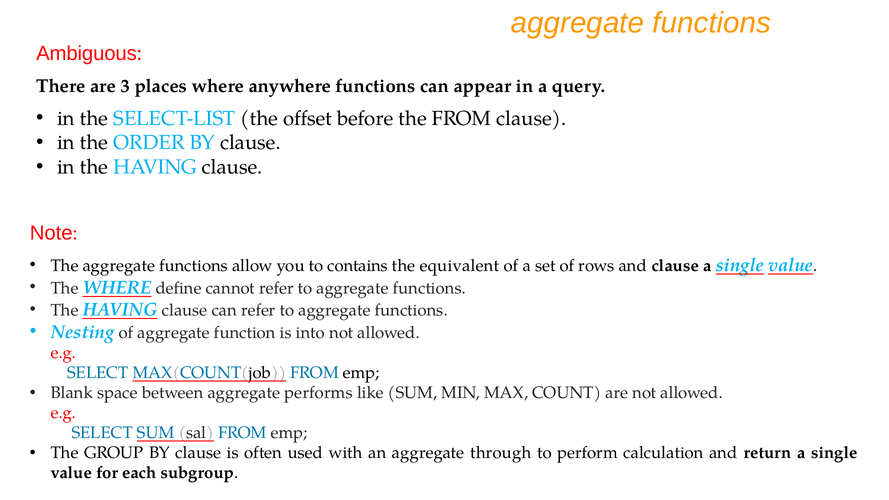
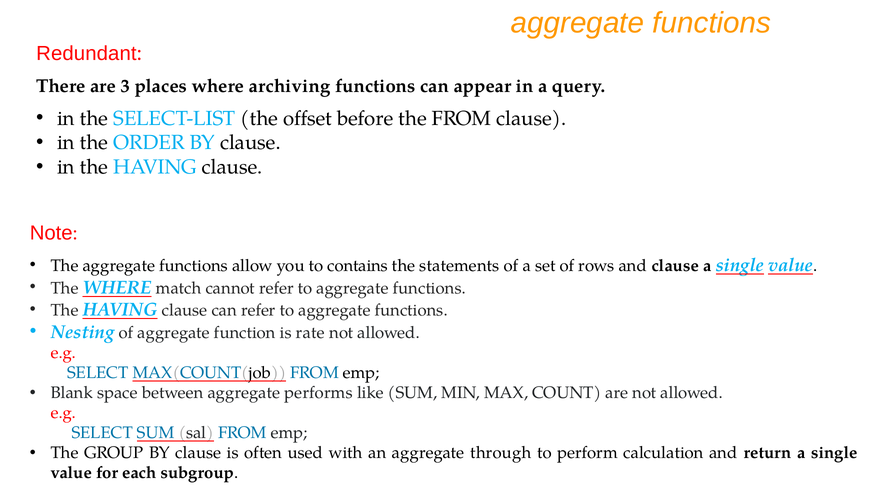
Ambiguous: Ambiguous -> Redundant
anywhere: anywhere -> archiving
equivalent: equivalent -> statements
define: define -> match
into: into -> rate
